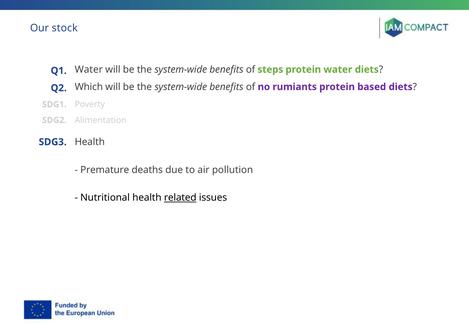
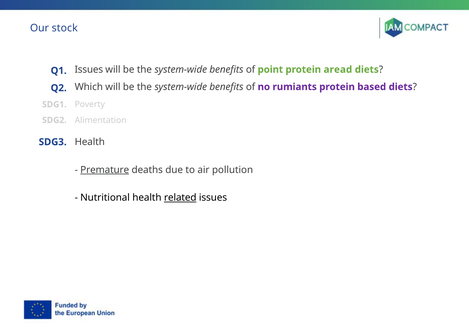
Q1 Water: Water -> Issues
steps: steps -> point
protein water: water -> aread
Premature underline: none -> present
